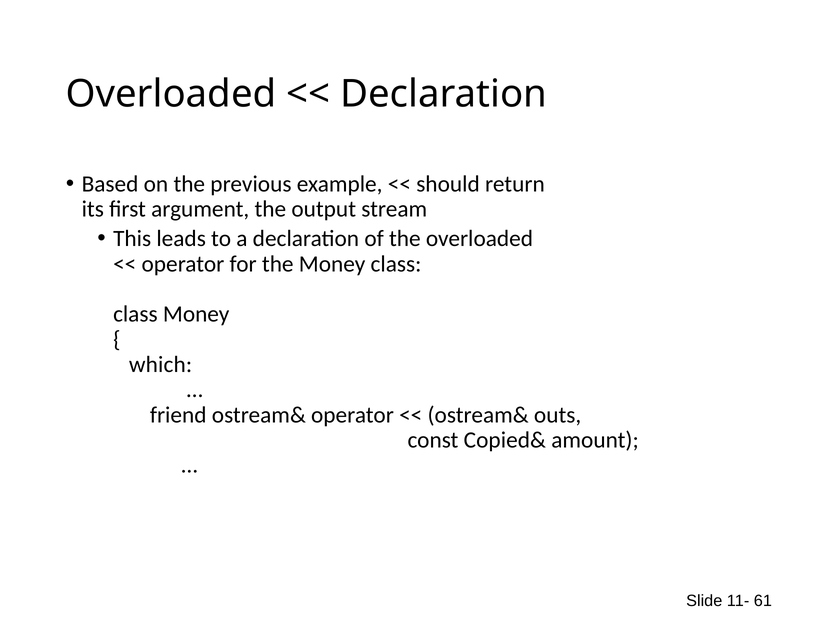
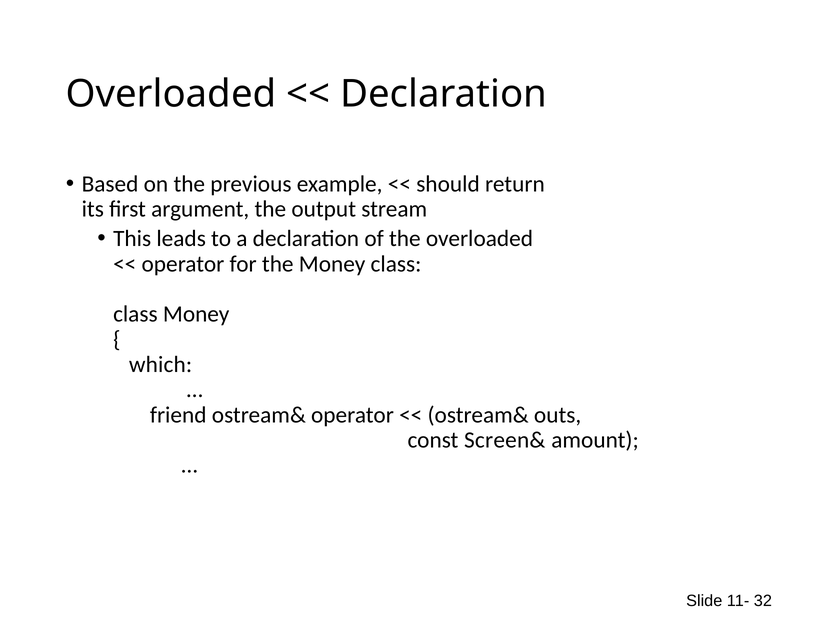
Copied&: Copied& -> Screen&
61: 61 -> 32
